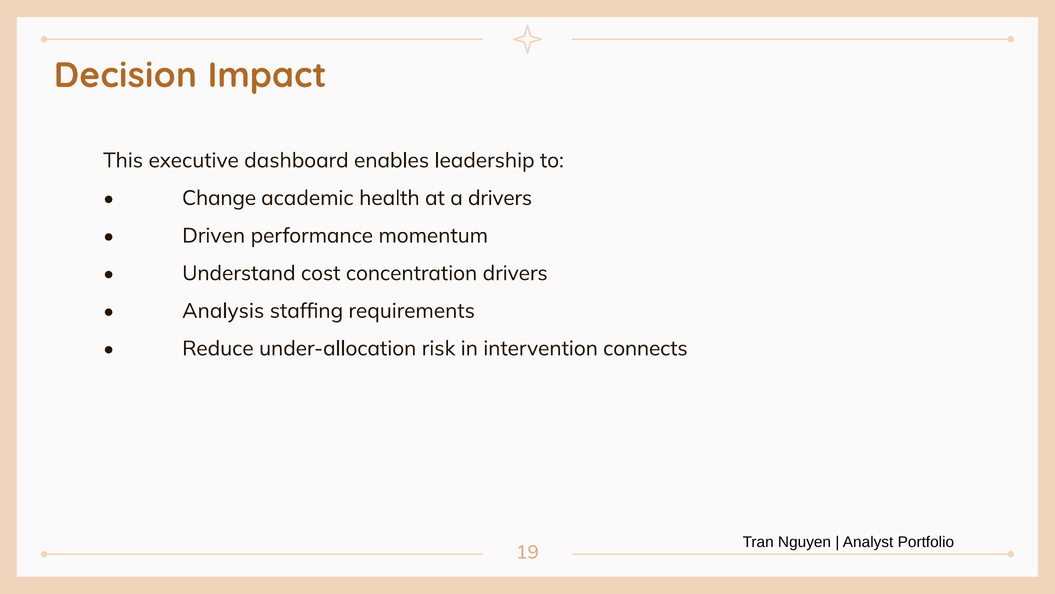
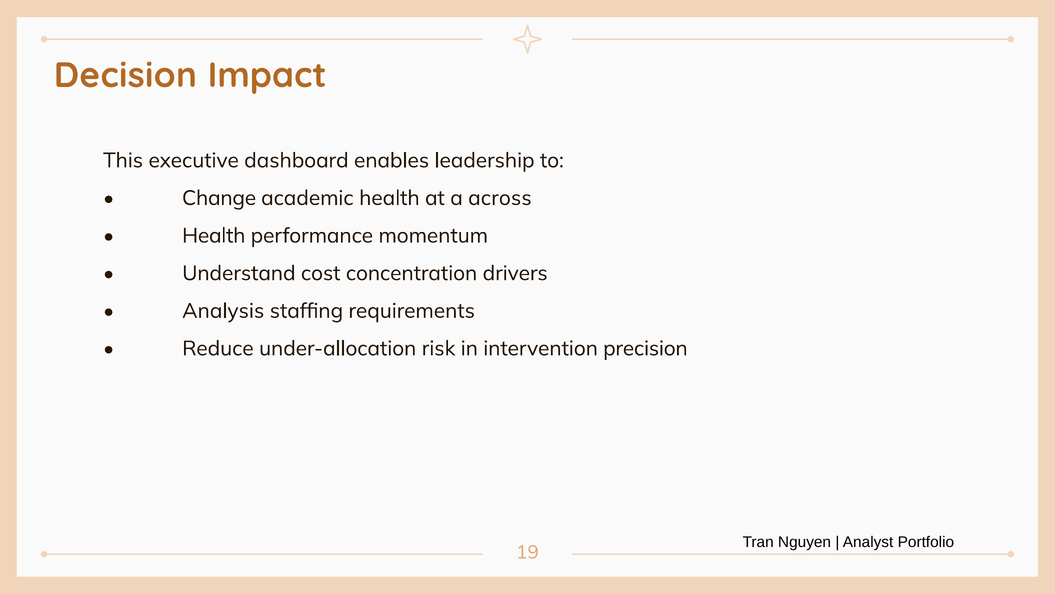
a drivers: drivers -> across
Driven at (214, 235): Driven -> Health
connects: connects -> precision
